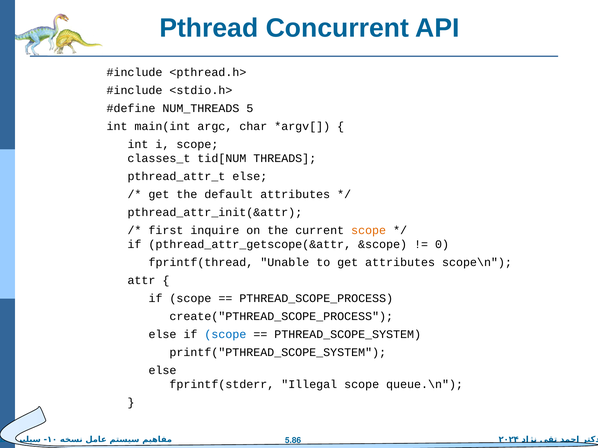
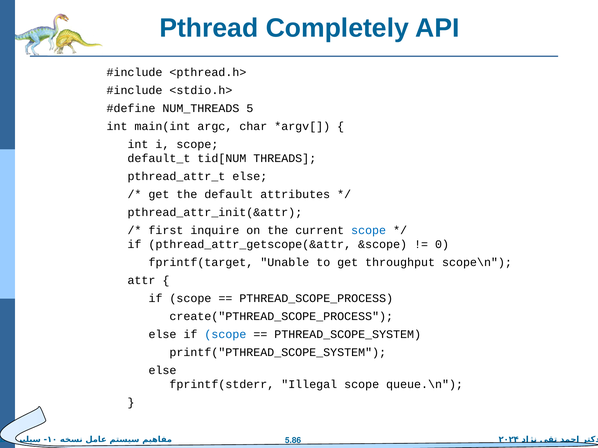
Concurrent: Concurrent -> Completely
classes_t: classes_t -> default_t
scope at (369, 231) colour: orange -> blue
fprintf(thread: fprintf(thread -> fprintf(target
get attributes: attributes -> throughput
